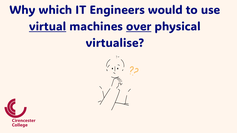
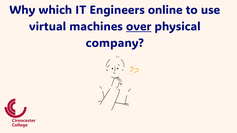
would: would -> online
virtual underline: present -> none
virtualise: virtualise -> company
